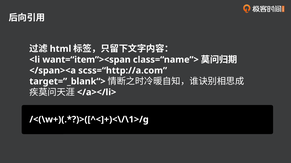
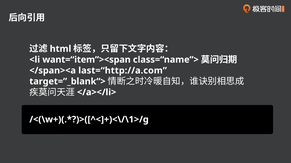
scss=“http://a.com: scss=“http://a.com -> last=“http://a.com
